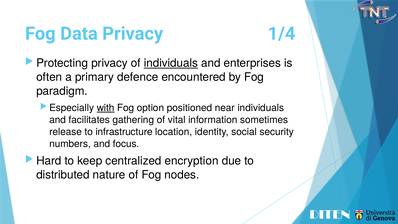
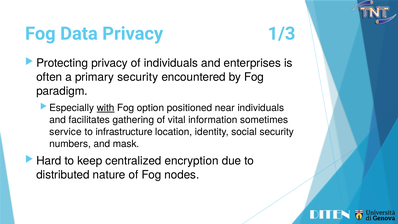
1/4: 1/4 -> 1/3
individuals at (171, 63) underline: present -> none
primary defence: defence -> security
release: release -> service
focus: focus -> mask
